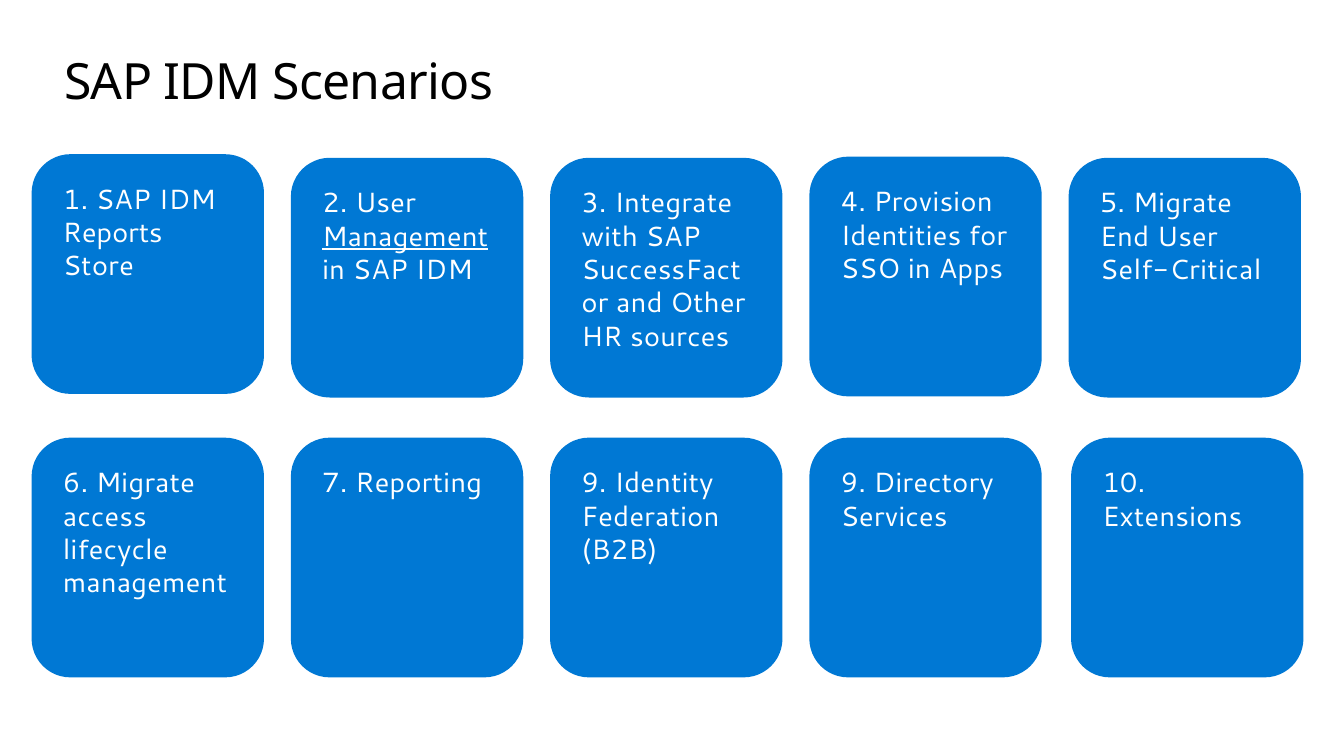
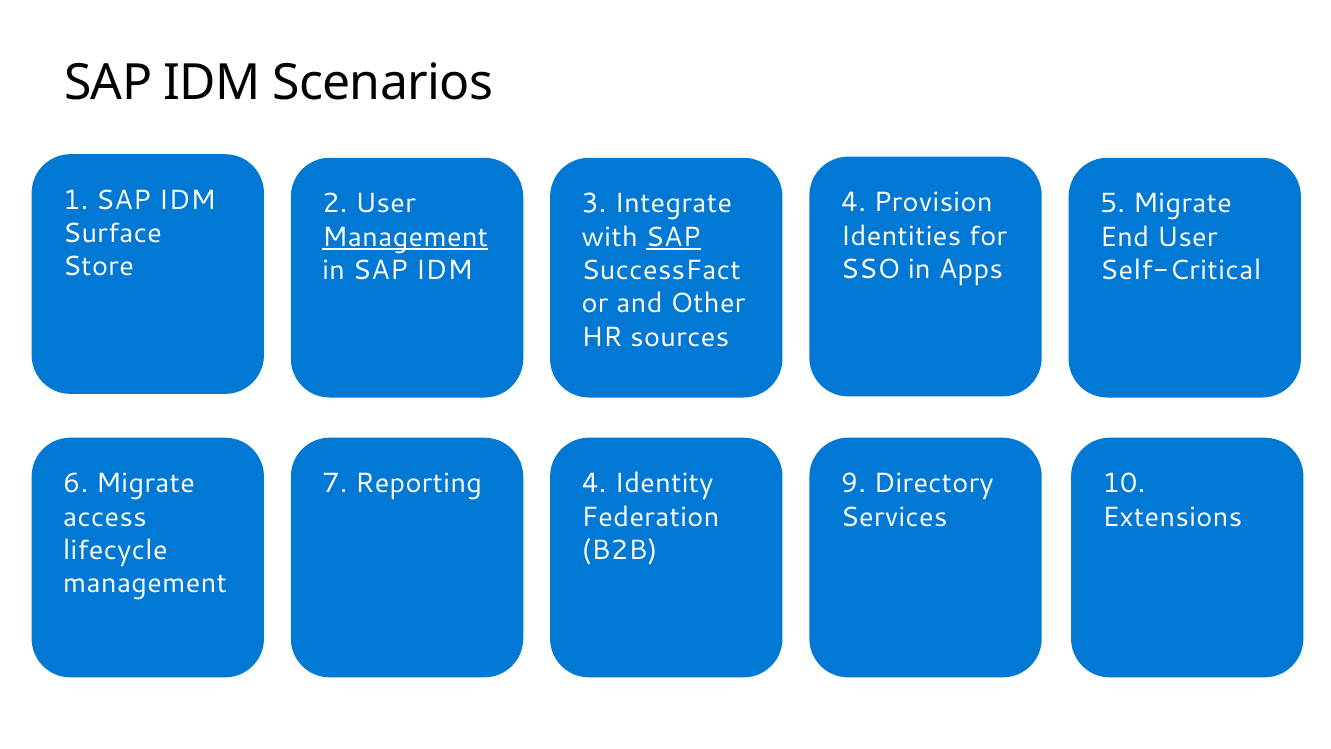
Reports: Reports -> Surface
SAP at (673, 237) underline: none -> present
Reporting 9: 9 -> 4
